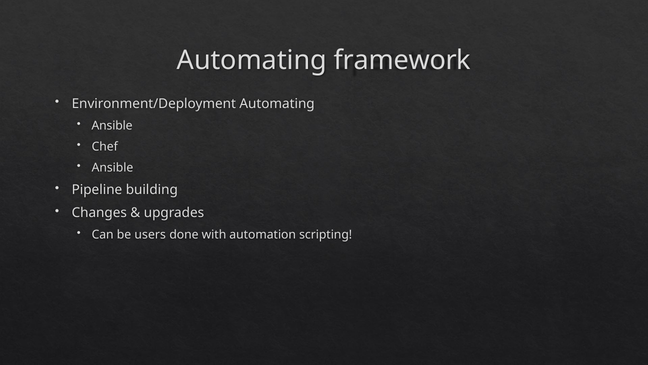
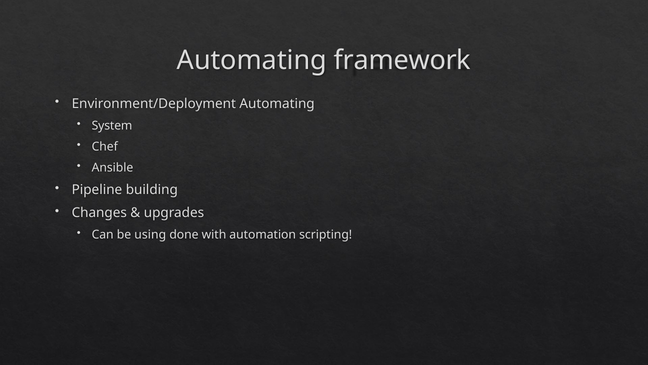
Ansible at (112, 125): Ansible -> System
users: users -> using
